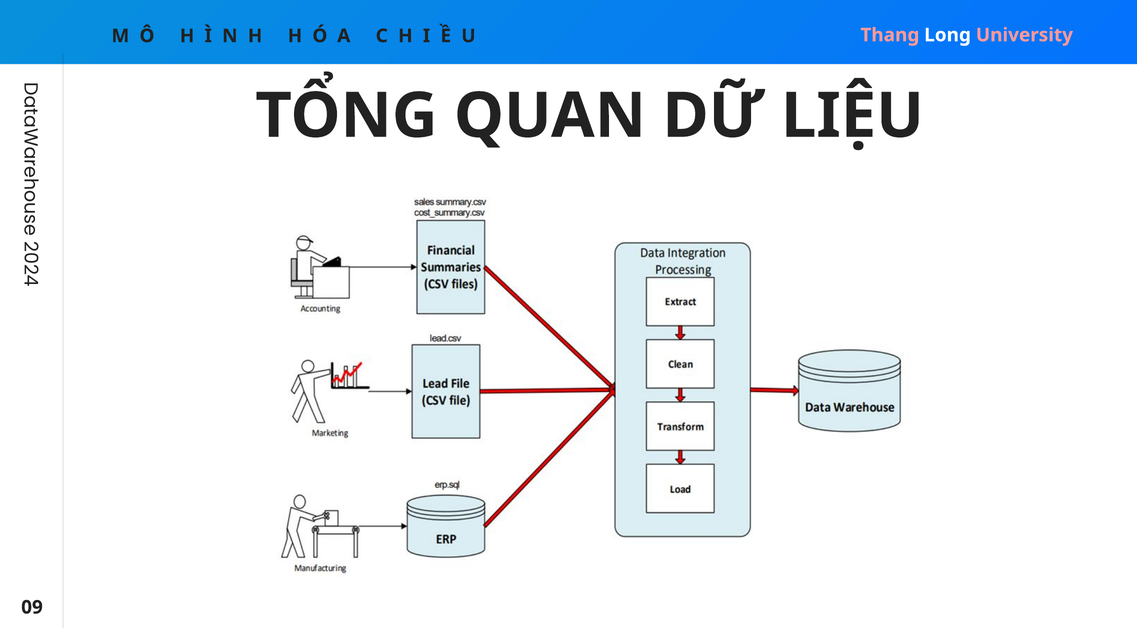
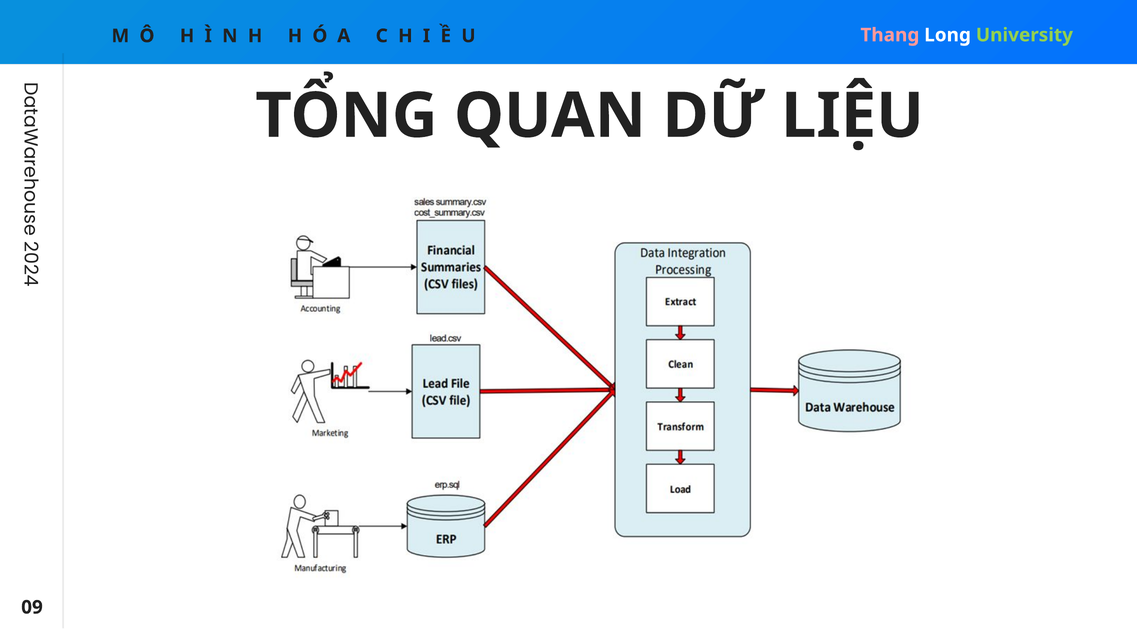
University colour: pink -> light green
